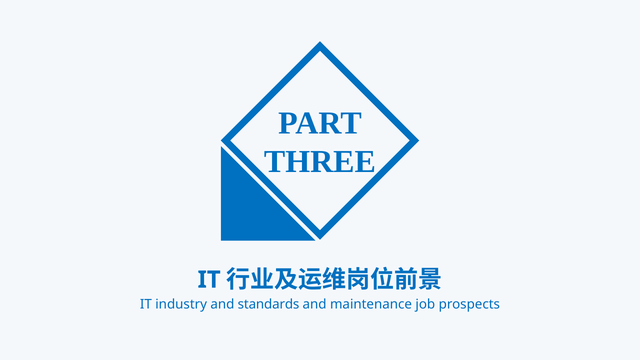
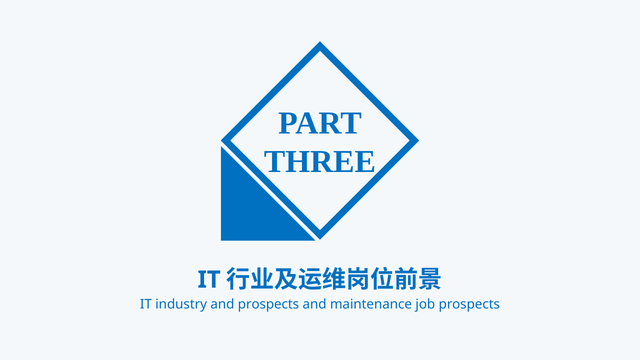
and standards: standards -> prospects
